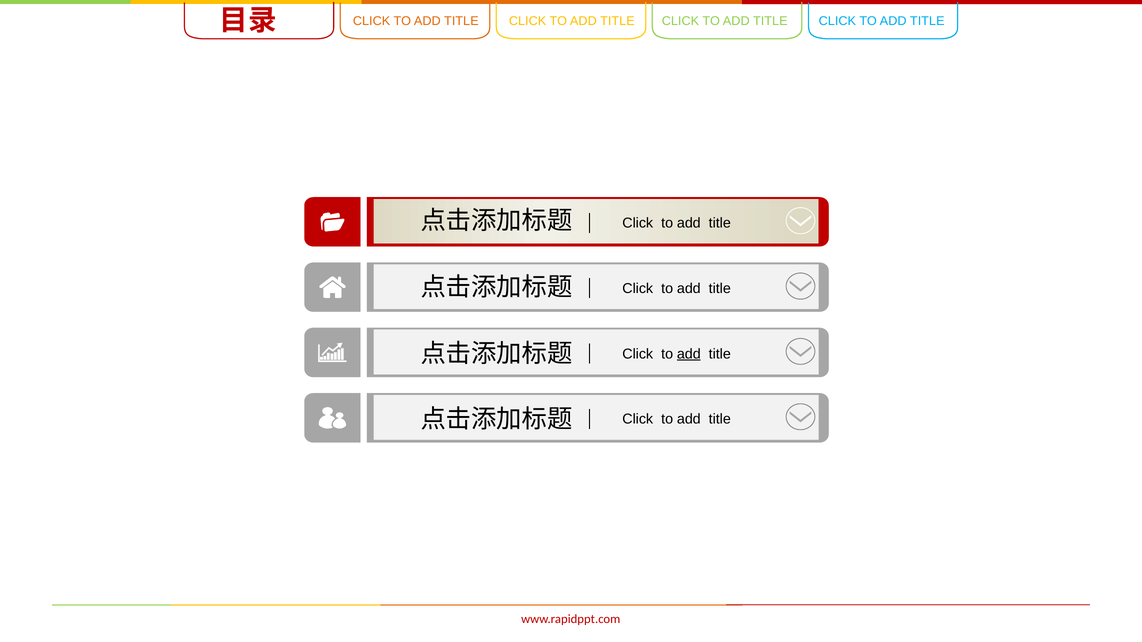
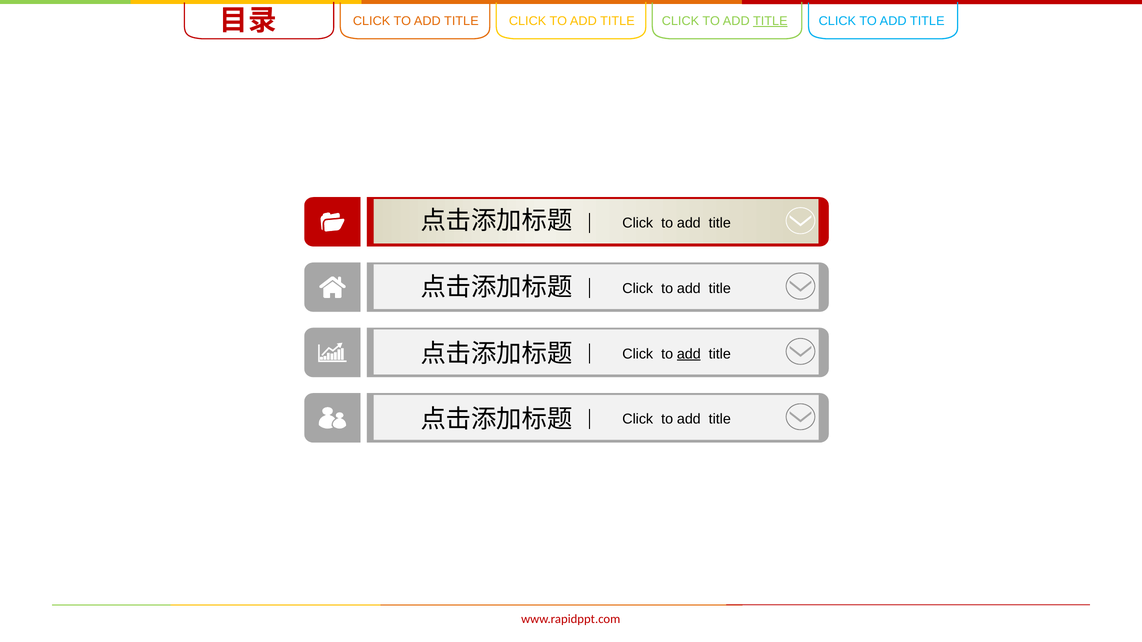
TITLE at (770, 21) underline: none -> present
